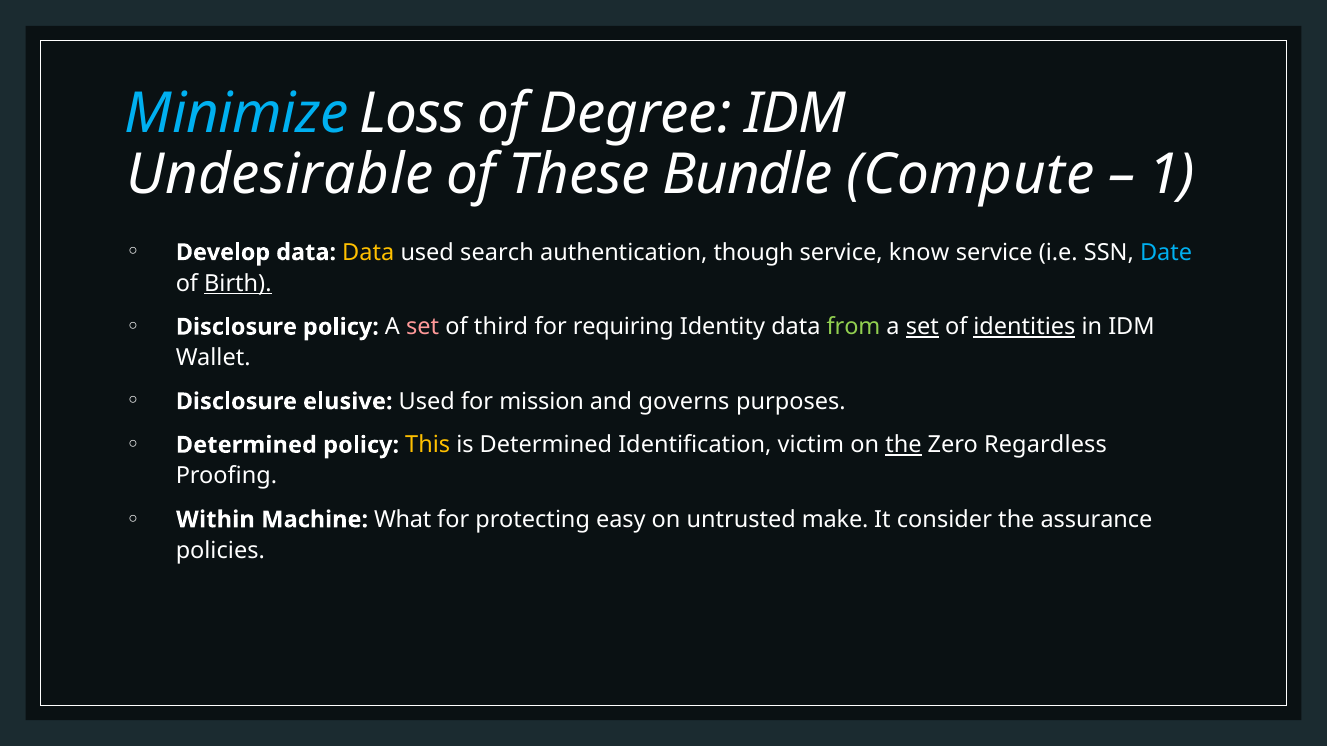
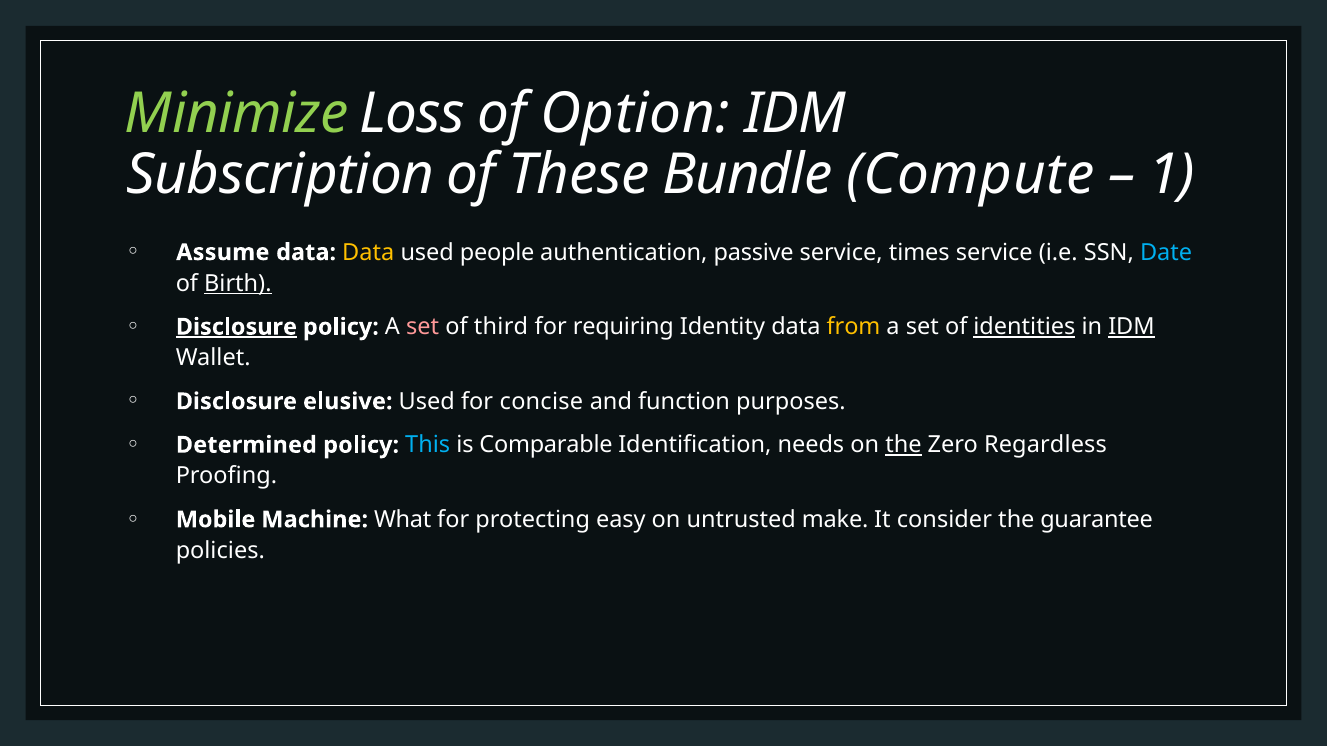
Minimize colour: light blue -> light green
Degree: Degree -> Option
Undesirable: Undesirable -> Subscription
Develop: Develop -> Assume
search: search -> people
though: though -> passive
know: know -> times
Disclosure at (236, 327) underline: none -> present
from colour: light green -> yellow
set at (922, 327) underline: present -> none
IDM at (1132, 327) underline: none -> present
mission: mission -> concise
governs: governs -> function
This colour: yellow -> light blue
is Determined: Determined -> Comparable
victim: victim -> needs
Within: Within -> Mobile
assurance: assurance -> guarantee
